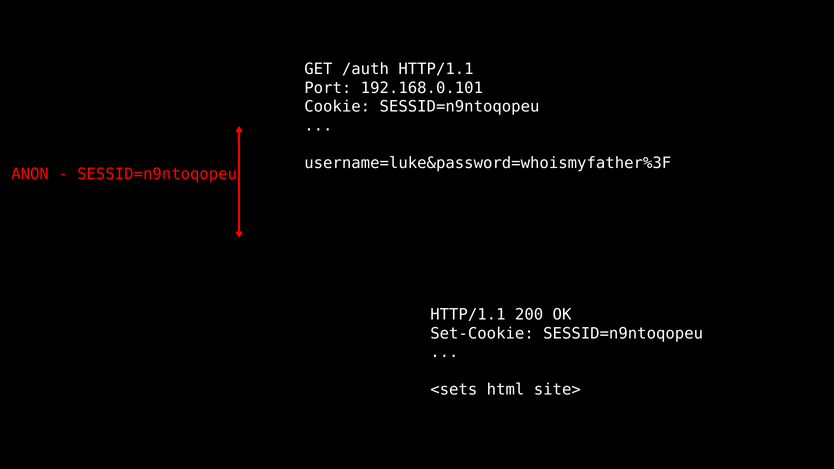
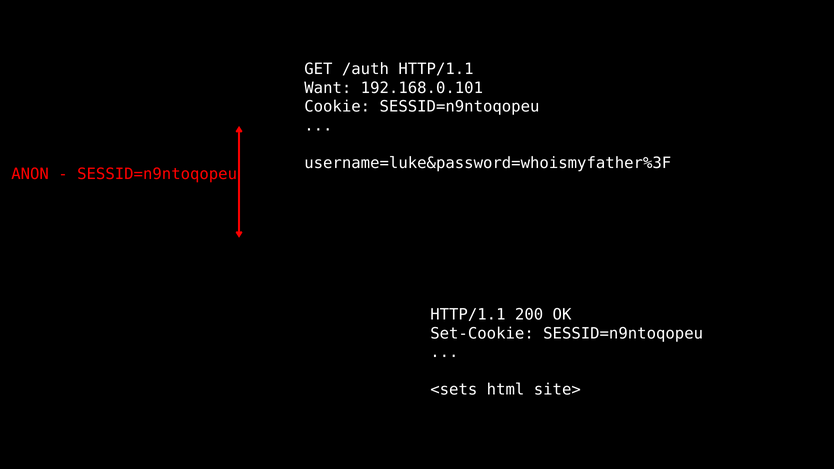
Port: Port -> Want
